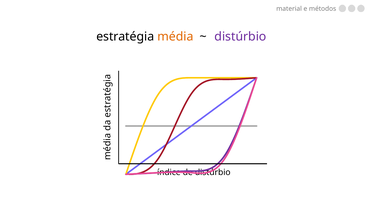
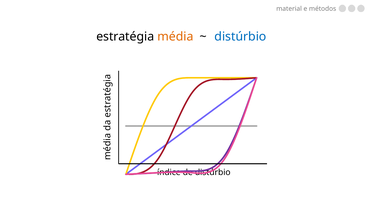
distúrbio at (240, 37) colour: purple -> blue
